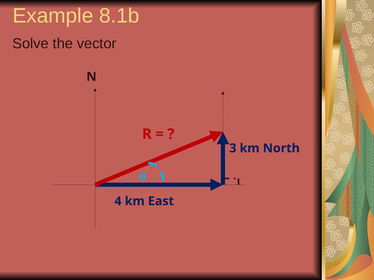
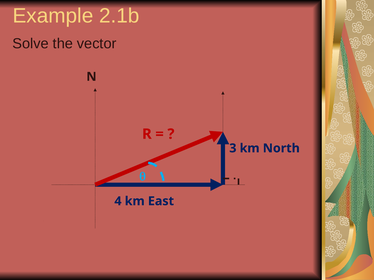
8.1b: 8.1b -> 2.1b
